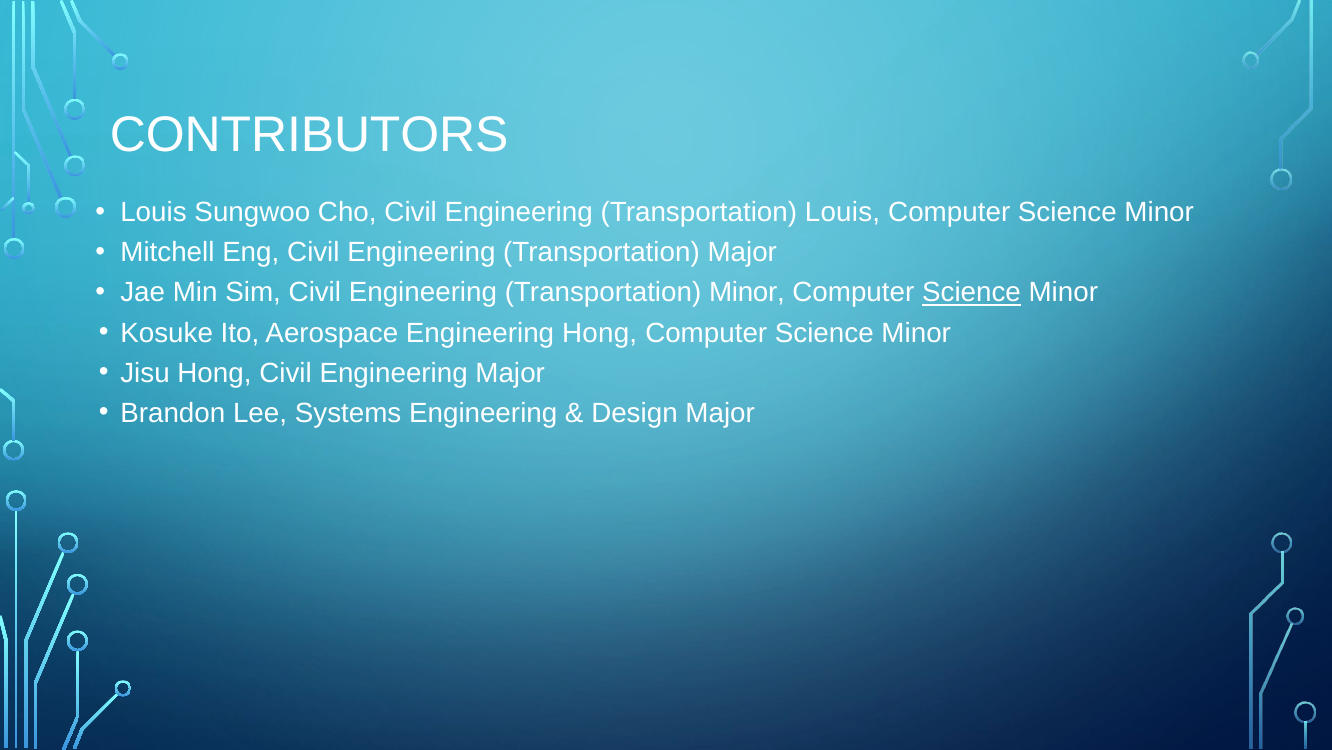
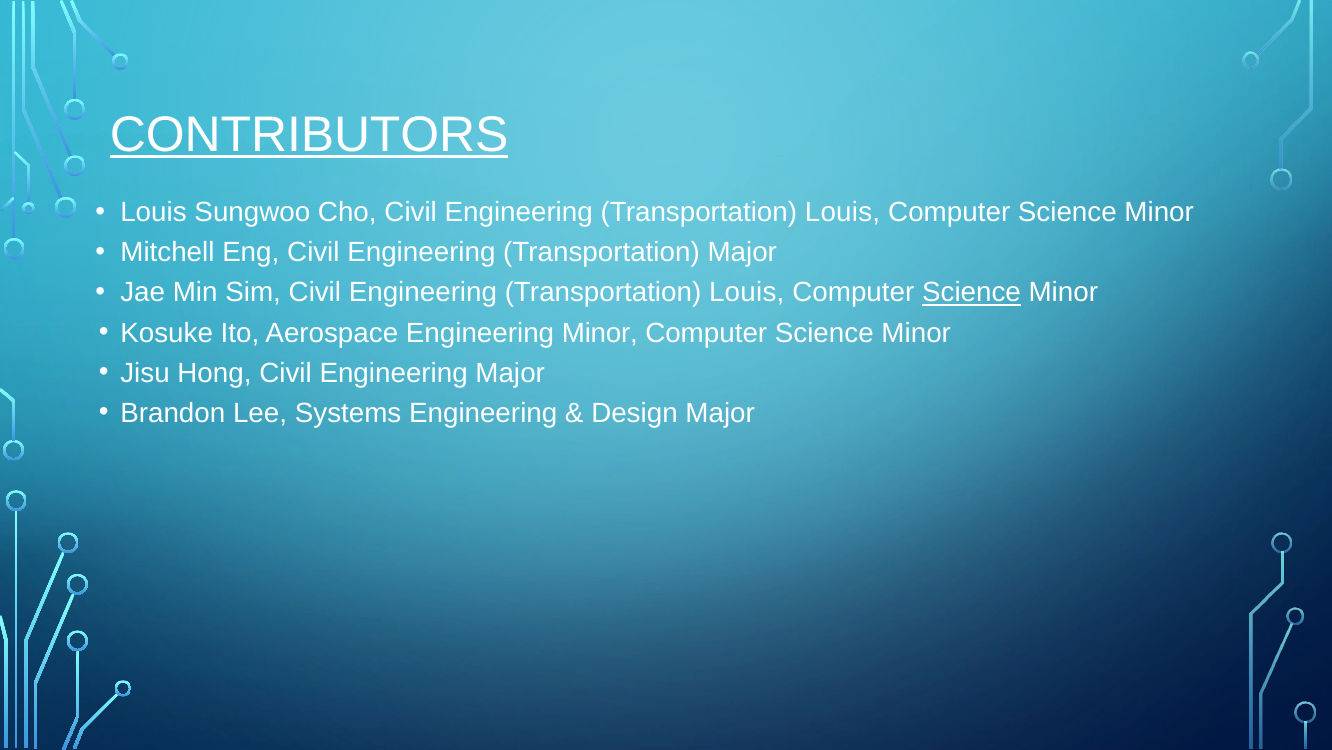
CONTRIBUTORS underline: none -> present
Minor at (747, 292): Minor -> Louis
Engineering Hong: Hong -> Minor
